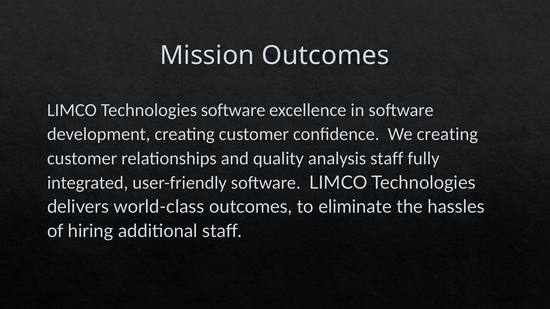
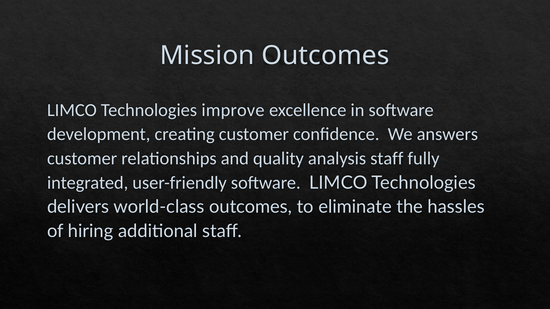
Technologies software: software -> improve
We creating: creating -> answers
